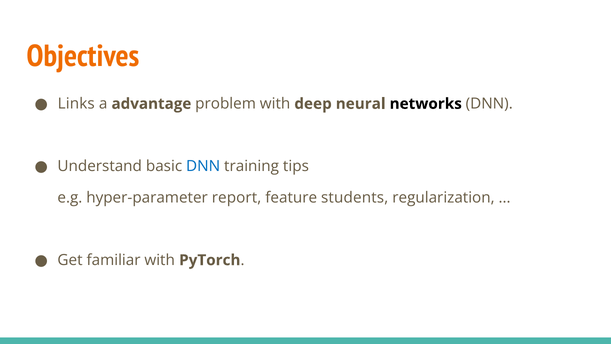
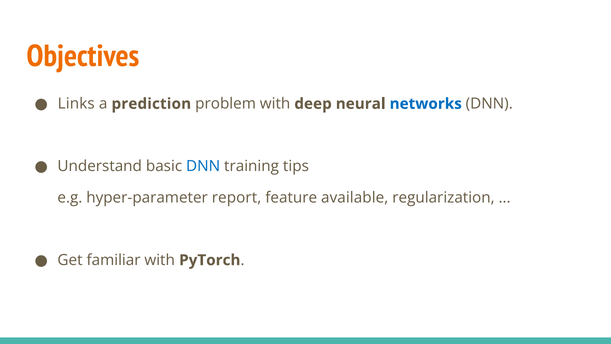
advantage: advantage -> prediction
networks colour: black -> blue
students: students -> available
